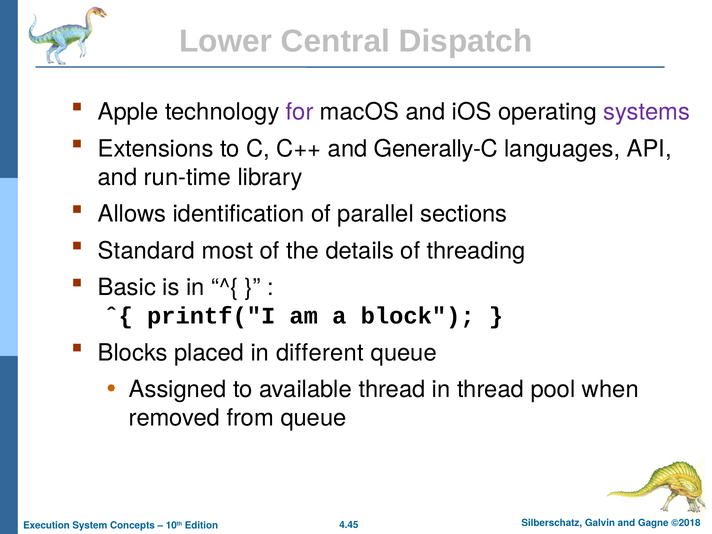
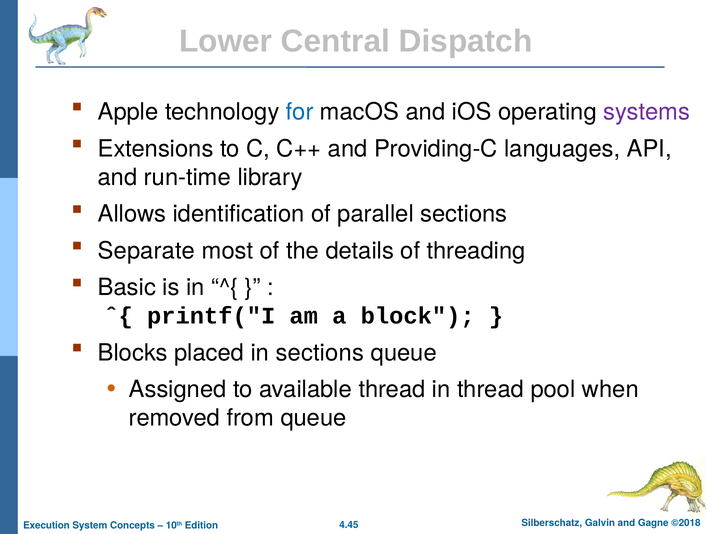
for colour: purple -> blue
Generally-C: Generally-C -> Providing-C
Standard: Standard -> Separate
in different: different -> sections
